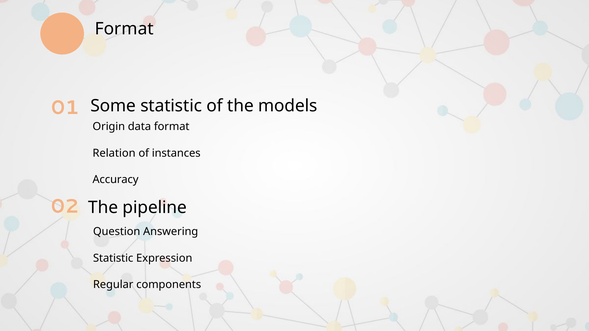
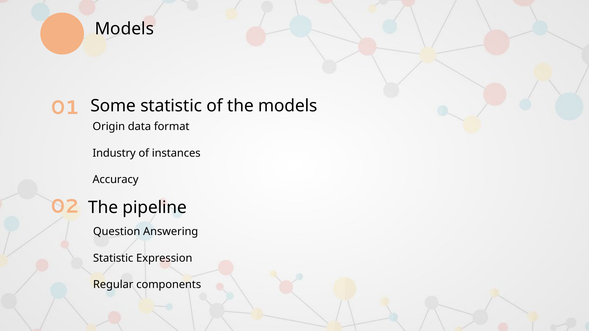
Format at (124, 29): Format -> Models
Relation: Relation -> Industry
